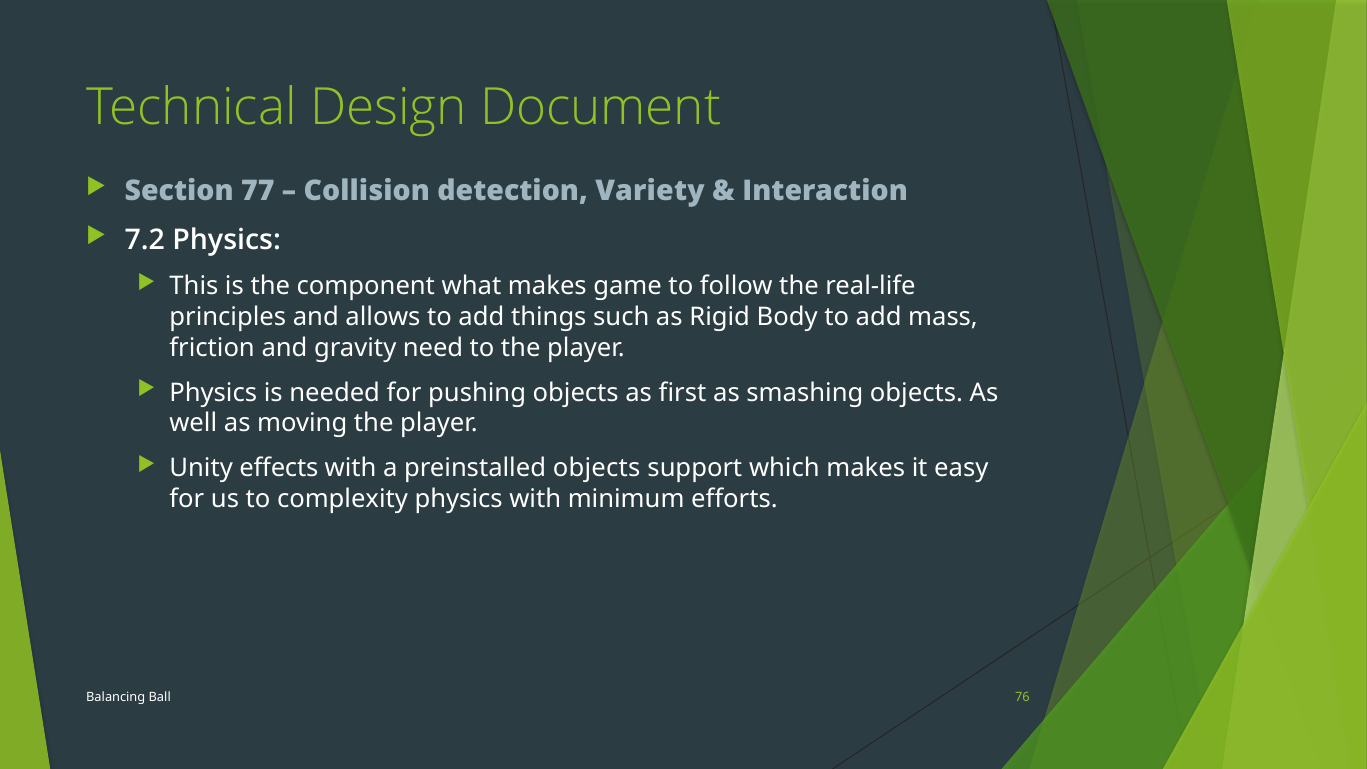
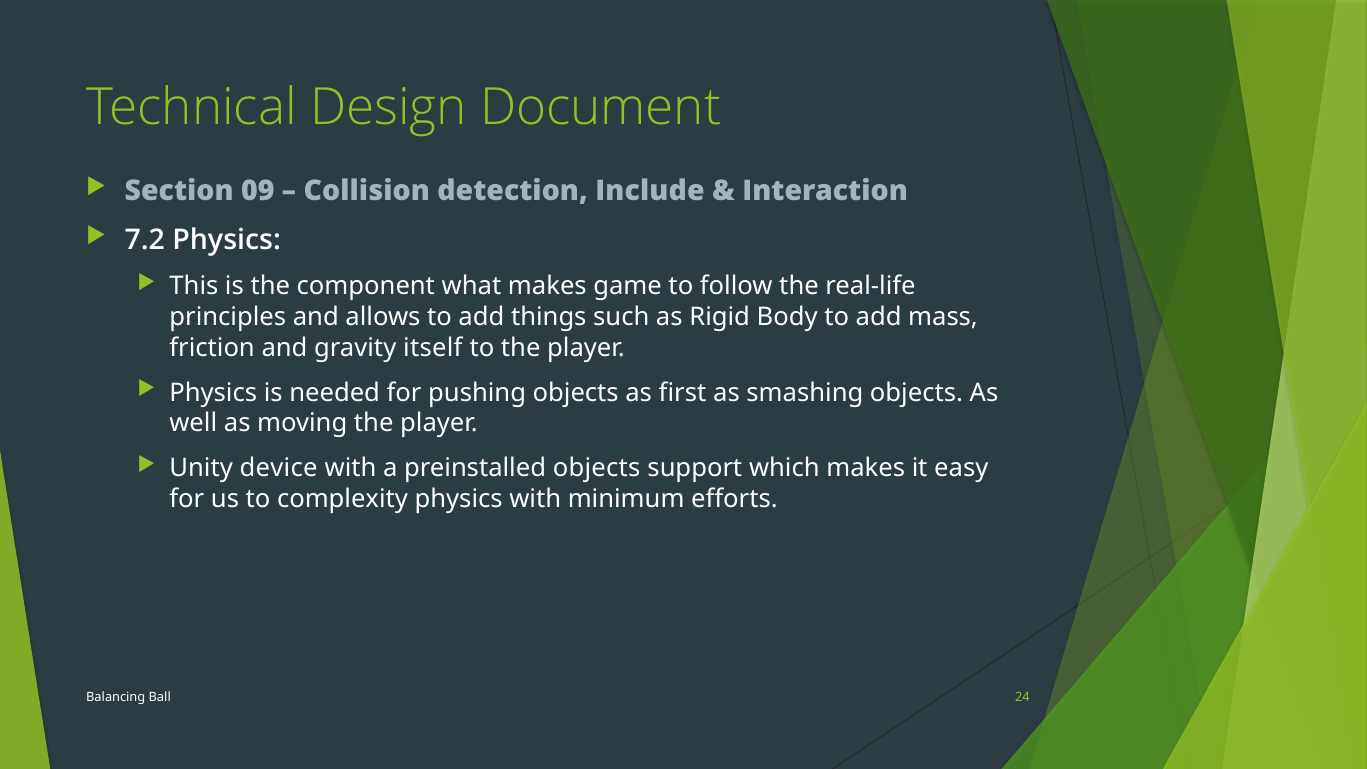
77: 77 -> 09
Variety: Variety -> Include
need: need -> itself
effects: effects -> device
76: 76 -> 24
